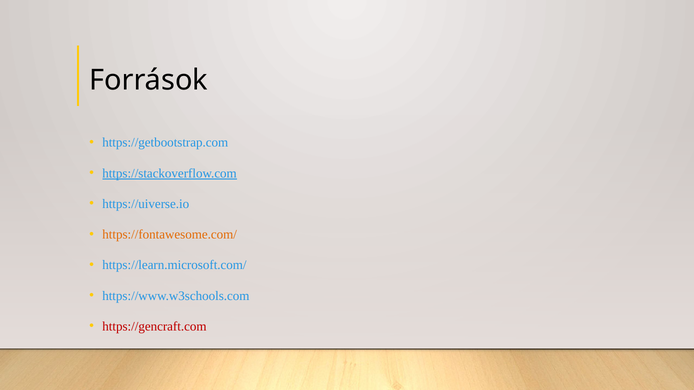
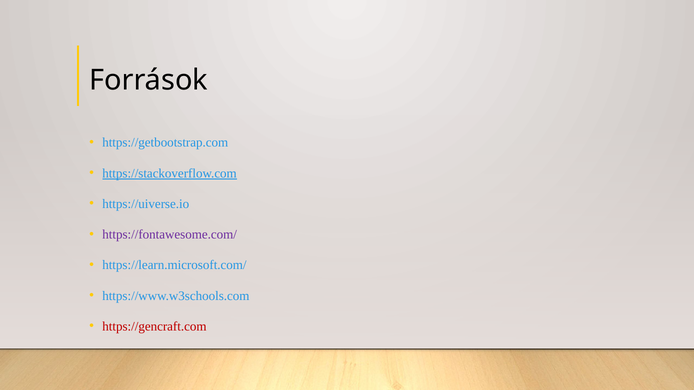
https://fontawesome.com/ colour: orange -> purple
